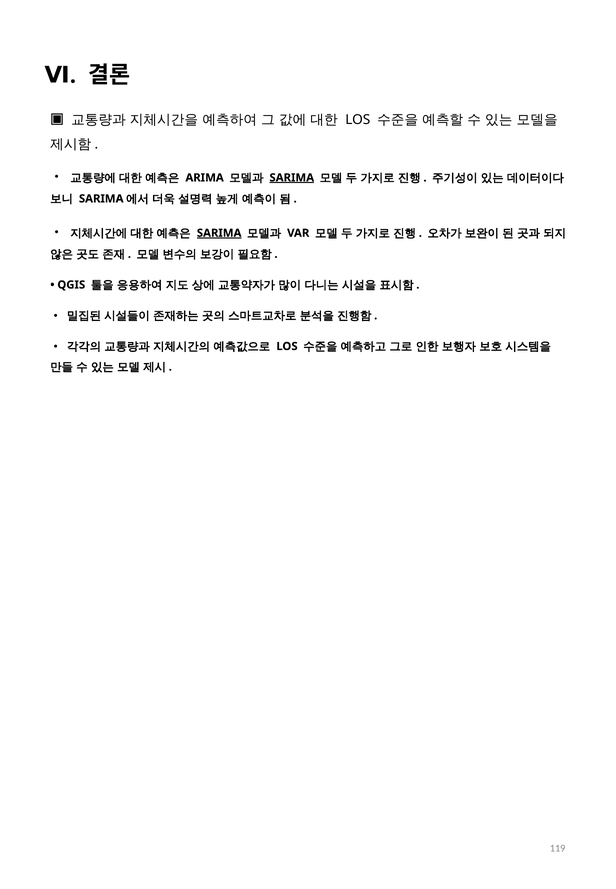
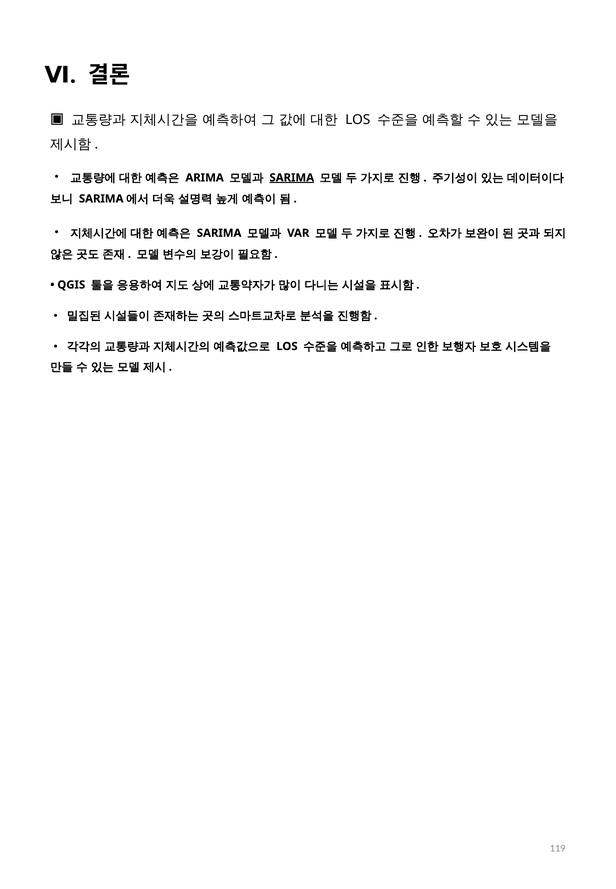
SARIMA at (219, 233) underline: present -> none
